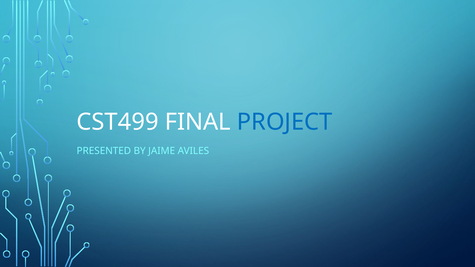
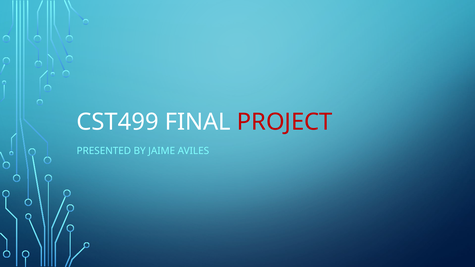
PROJECT colour: blue -> red
